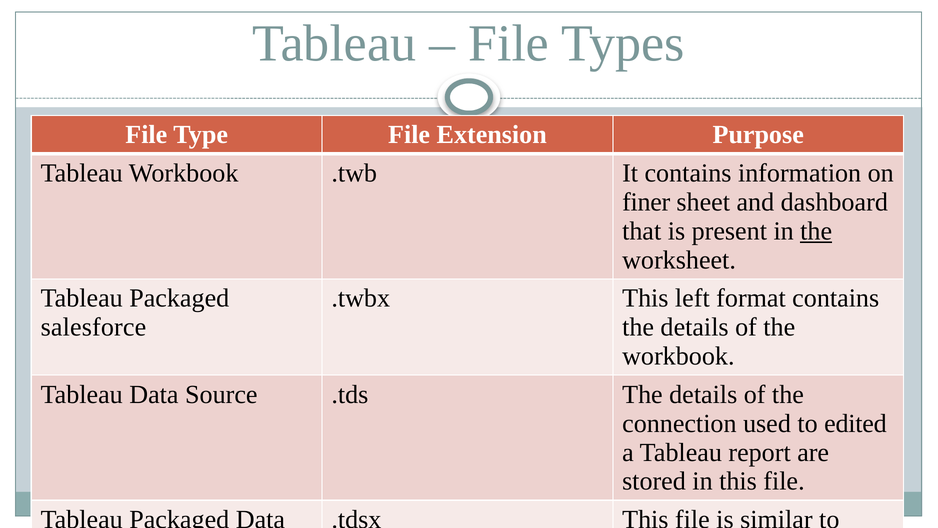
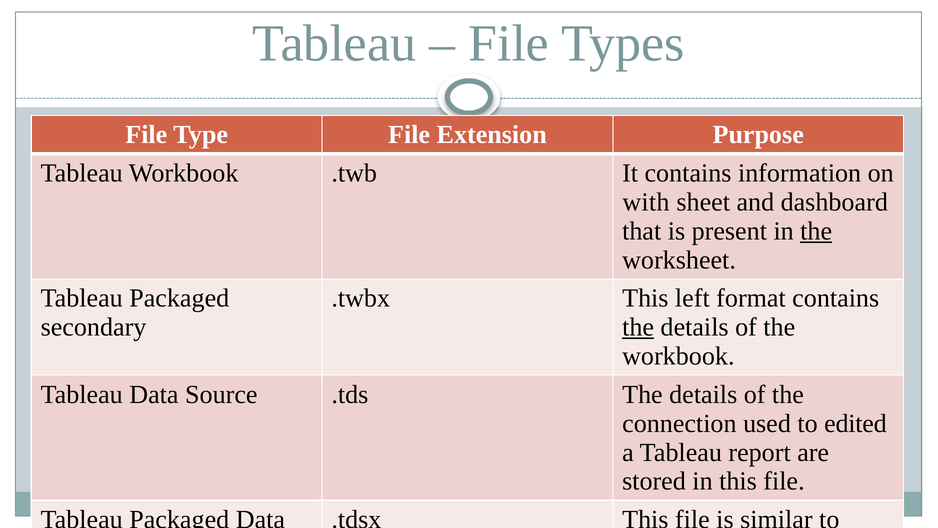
finer at (646, 202): finer -> with
salesforce: salesforce -> secondary
the at (638, 327) underline: none -> present
